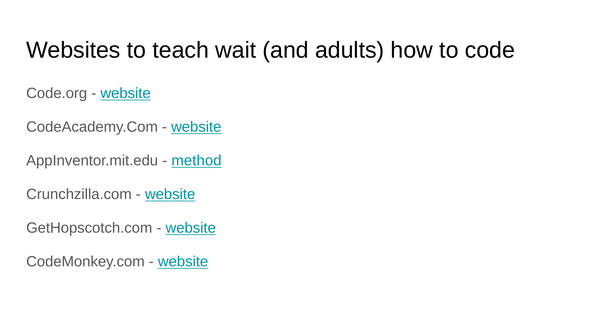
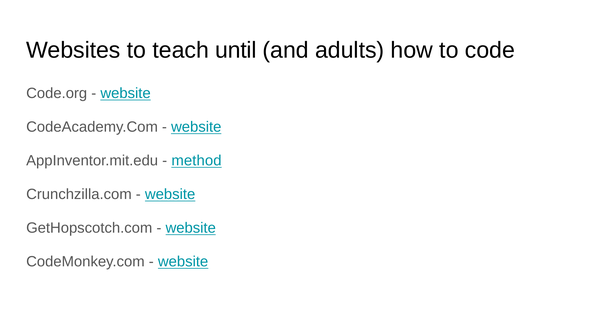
wait: wait -> until
